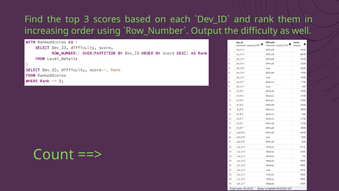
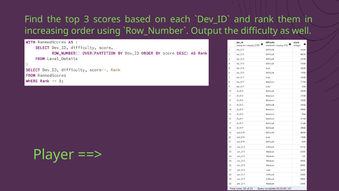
Count: Count -> Player
